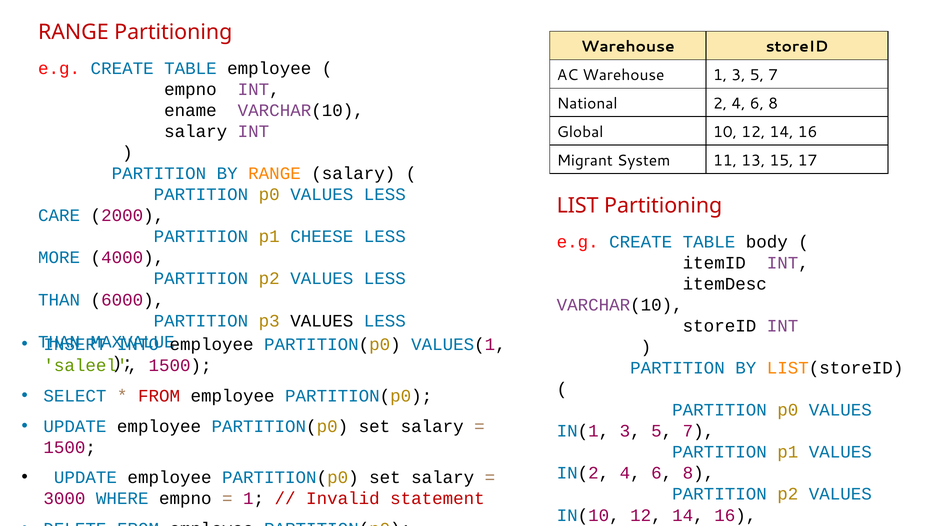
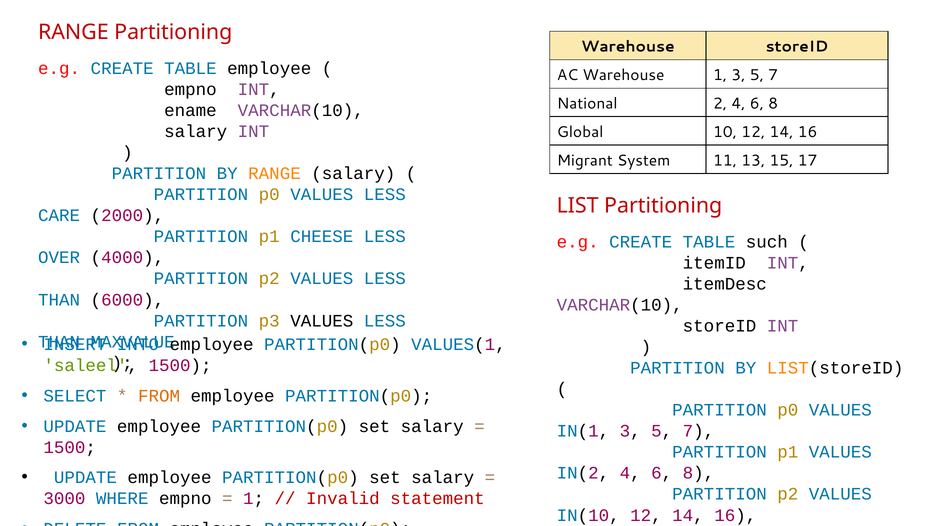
body: body -> such
MORE: MORE -> OVER
FROM at (159, 395) colour: red -> orange
